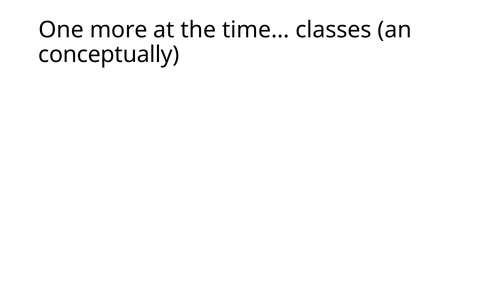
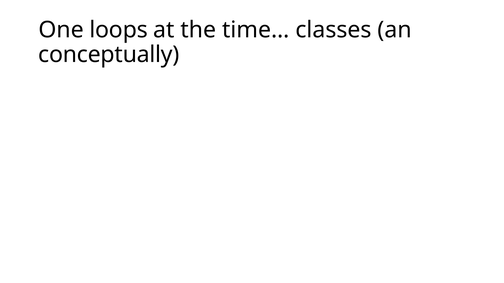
more: more -> loops
